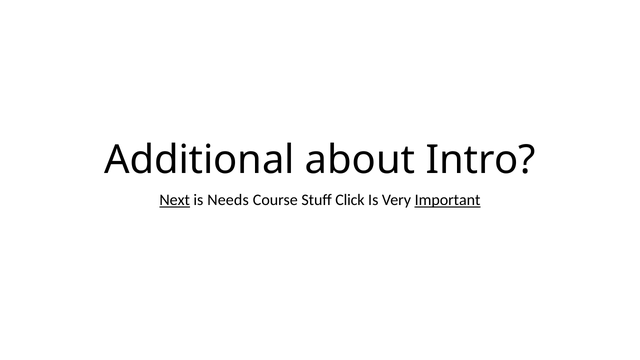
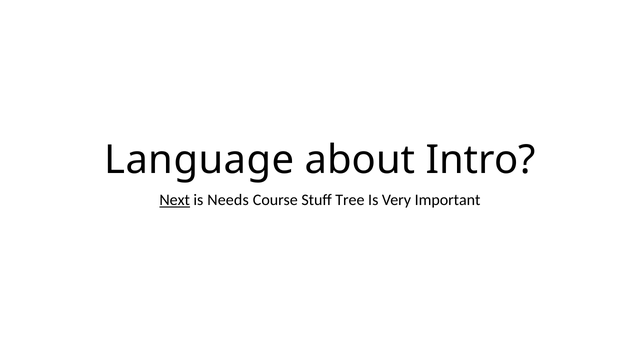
Additional: Additional -> Language
Click: Click -> Tree
Important underline: present -> none
